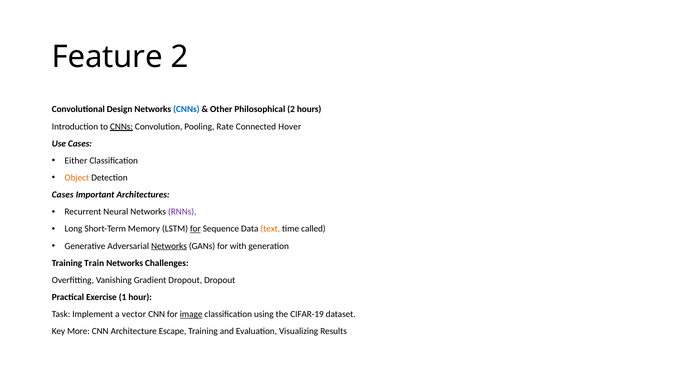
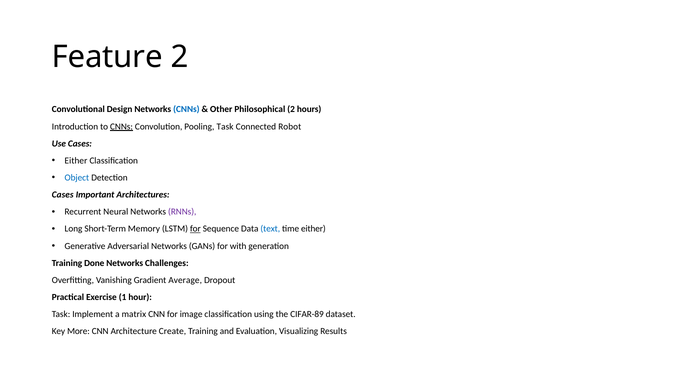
Pooling Rate: Rate -> Task
Hover: Hover -> Robot
Object colour: orange -> blue
text colour: orange -> blue
time called: called -> either
Networks at (169, 246) underline: present -> none
Train: Train -> Done
Gradient Dropout: Dropout -> Average
vector: vector -> matrix
image underline: present -> none
CIFAR-19: CIFAR-19 -> CIFAR-89
Escape: Escape -> Create
